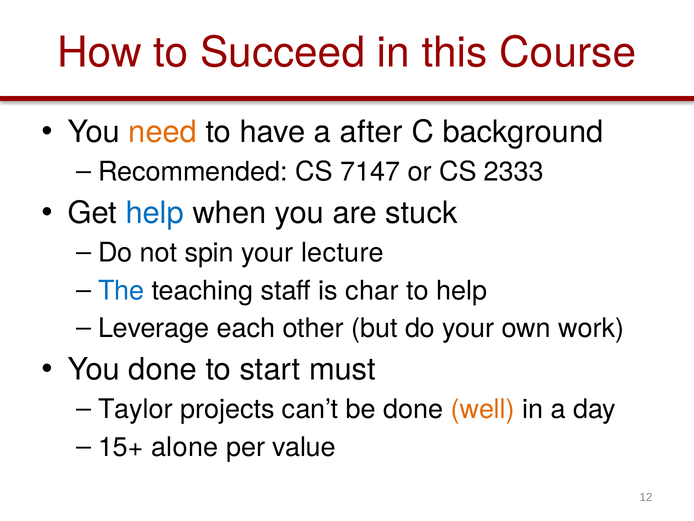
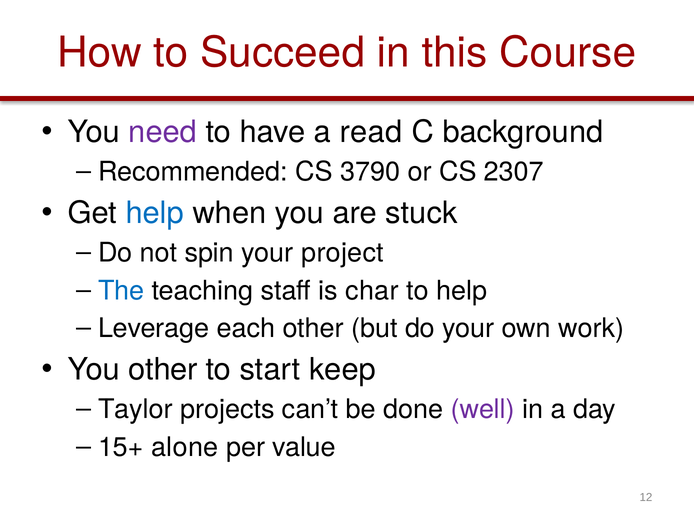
need colour: orange -> purple
after: after -> read
7147: 7147 -> 3790
2333: 2333 -> 2307
lecture: lecture -> project
You done: done -> other
must: must -> keep
well colour: orange -> purple
